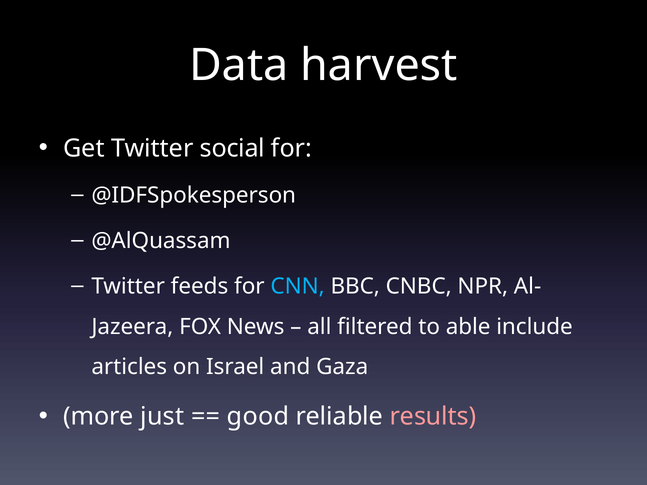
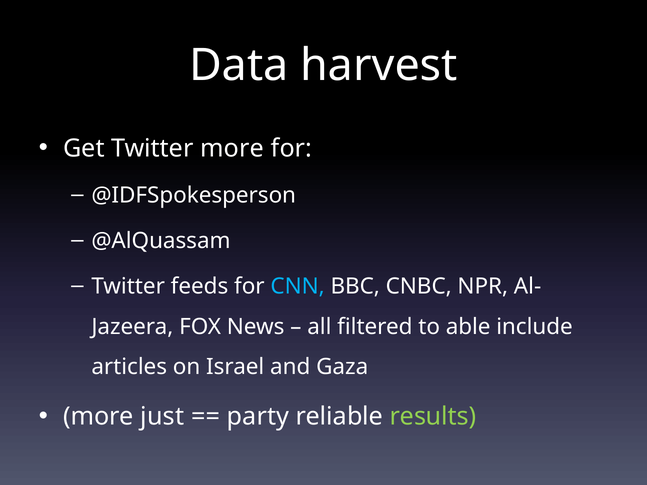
Twitter social: social -> more
good: good -> party
results colour: pink -> light green
